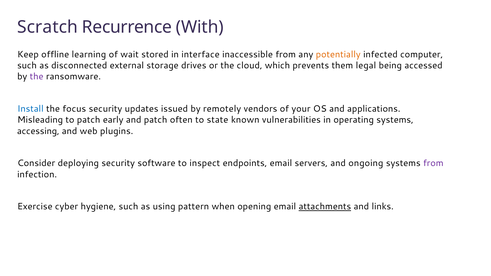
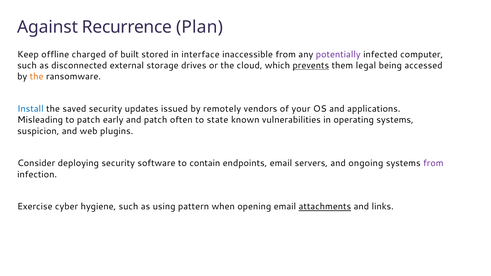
Scratch: Scratch -> Against
With: With -> Plan
learning: learning -> charged
wait: wait -> built
potentially colour: orange -> purple
prevents underline: none -> present
the at (37, 77) colour: purple -> orange
focus: focus -> saved
accessing: accessing -> suspicion
inspect: inspect -> contain
